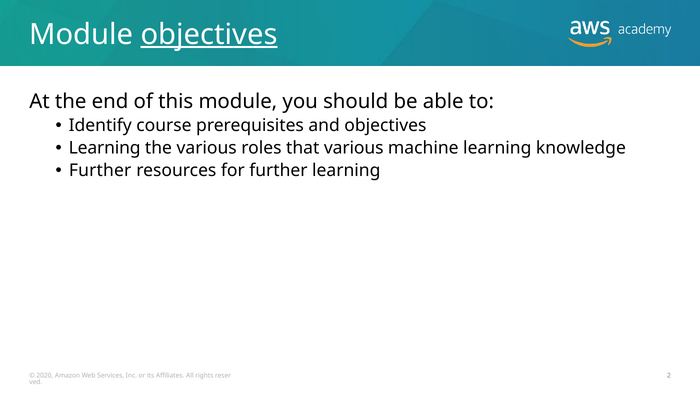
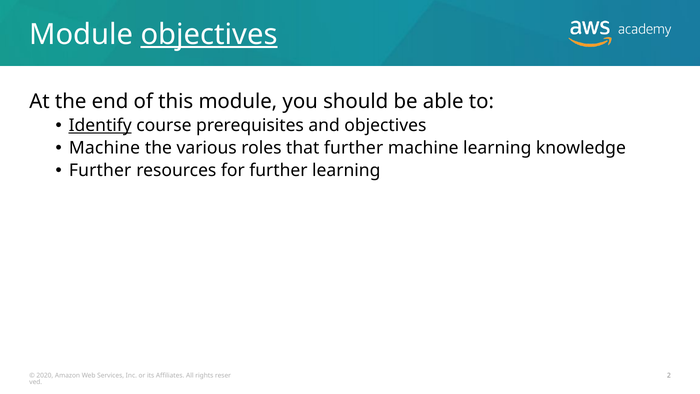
Identify underline: none -> present
Learning at (105, 148): Learning -> Machine
that various: various -> further
